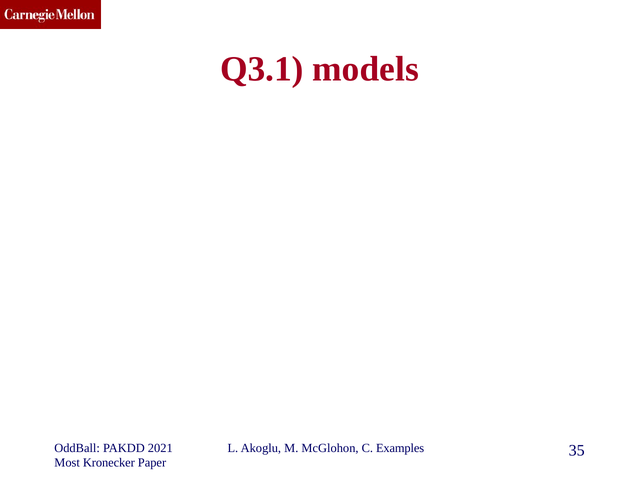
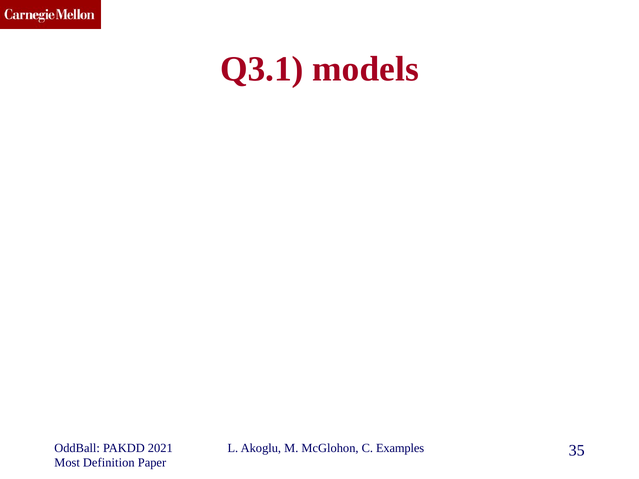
Kronecker: Kronecker -> Definition
